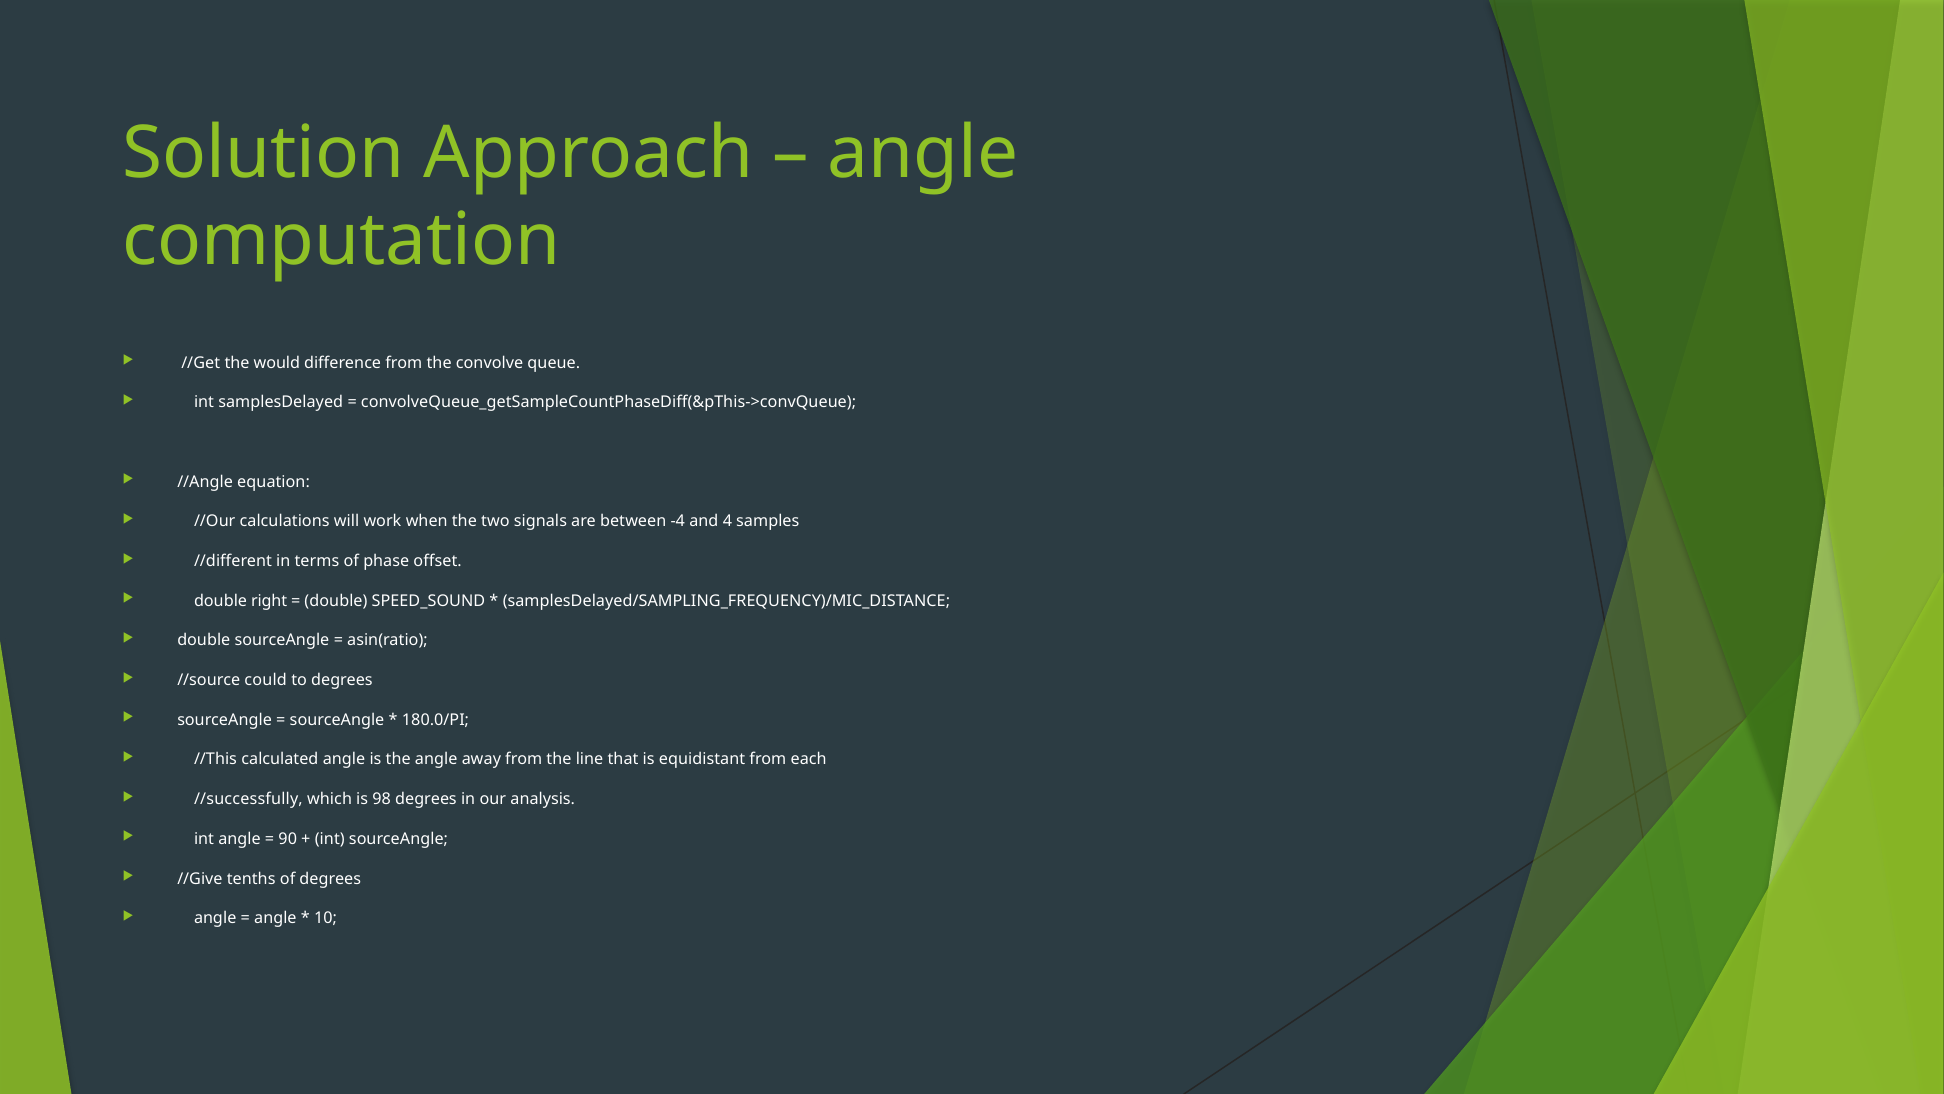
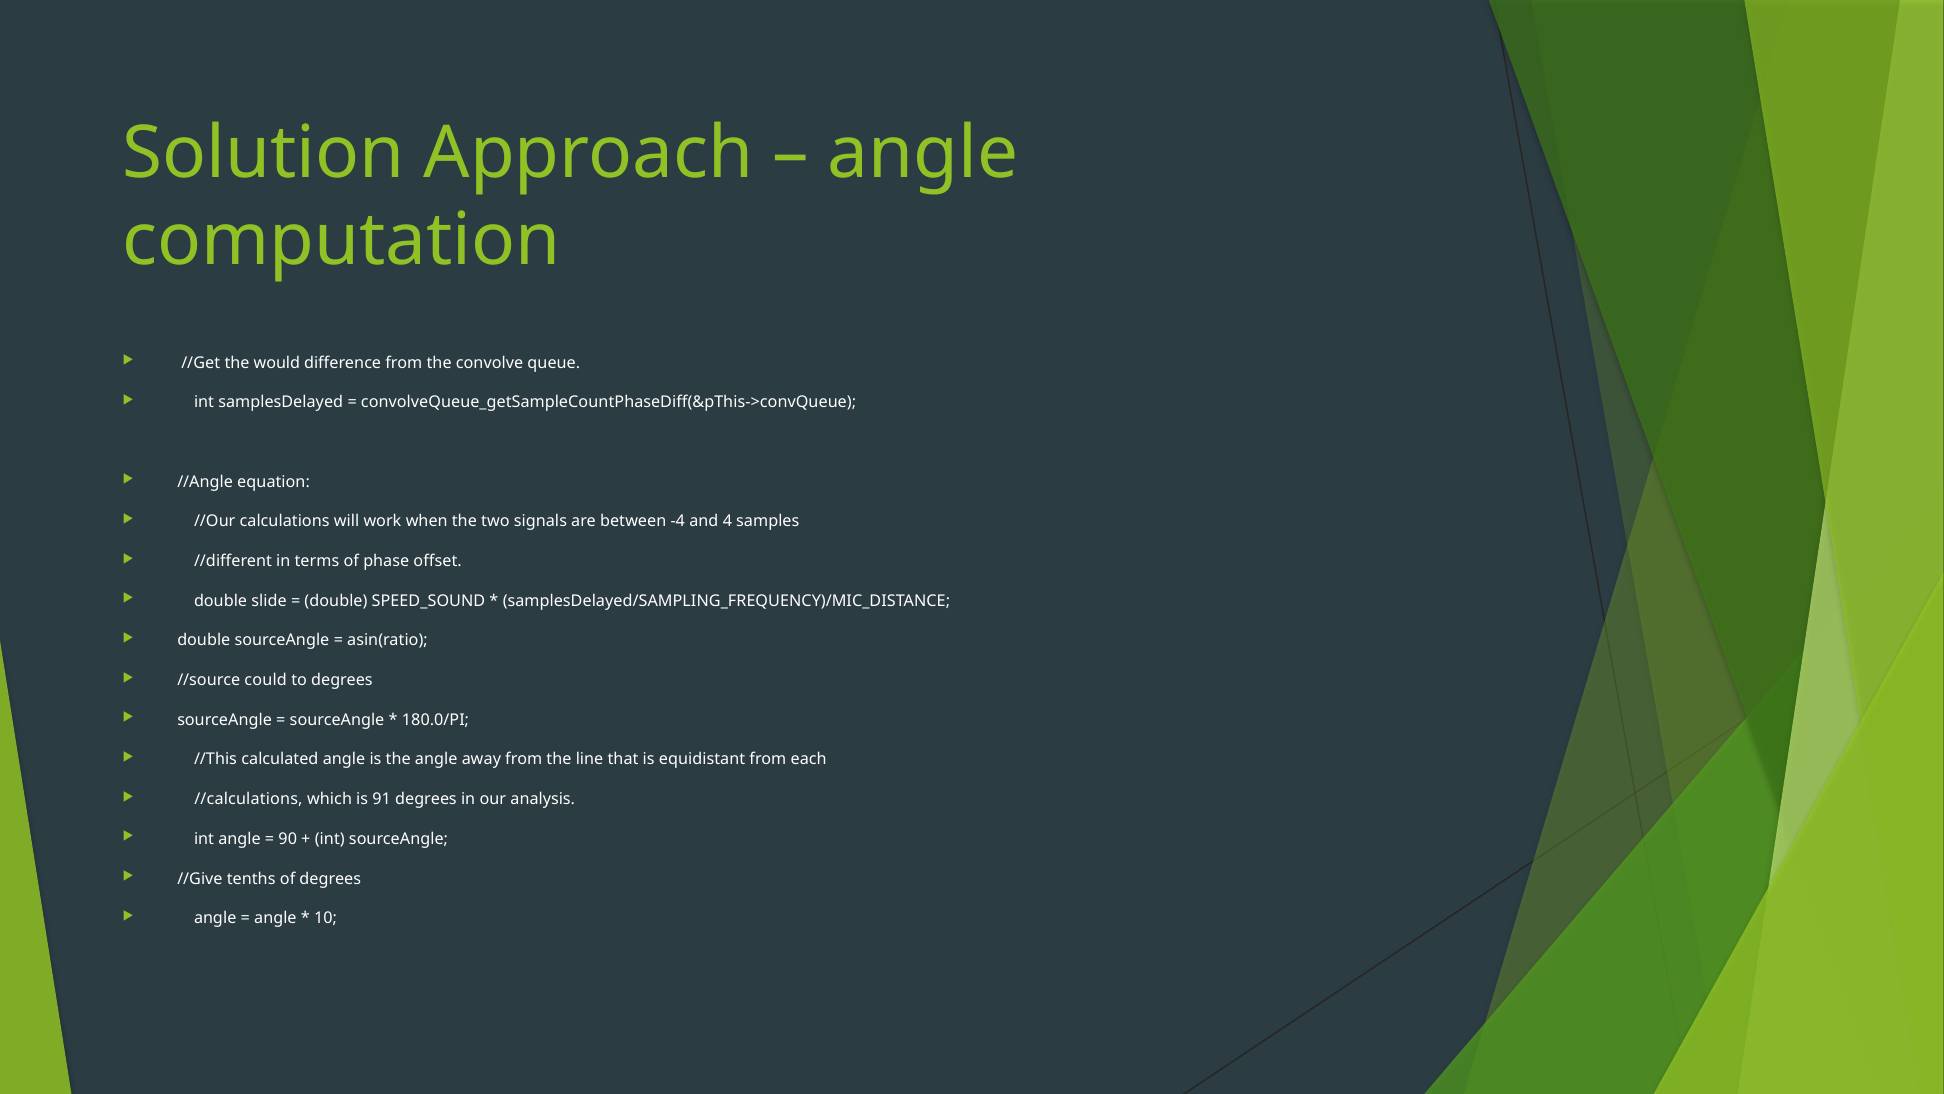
right: right -> slide
//successfully: //successfully -> //calculations
98: 98 -> 91
